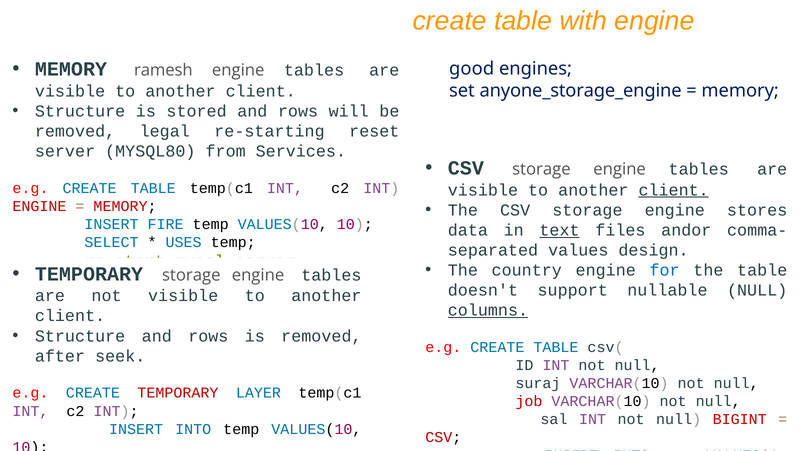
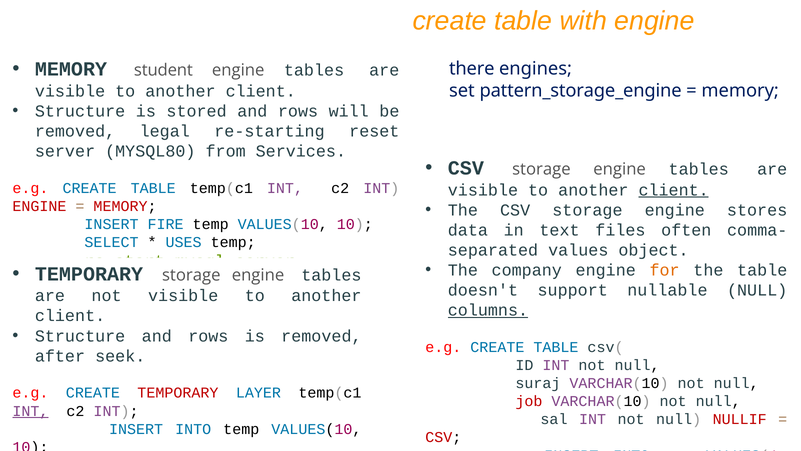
ramesh: ramesh -> student
good: good -> there
anyone_storage_engine: anyone_storage_engine -> pattern_storage_engine
text underline: present -> none
andor: andor -> often
design: design -> object
country: country -> company
for colour: blue -> orange
INT at (30, 411) underline: none -> present
BIGINT: BIGINT -> NULLIF
